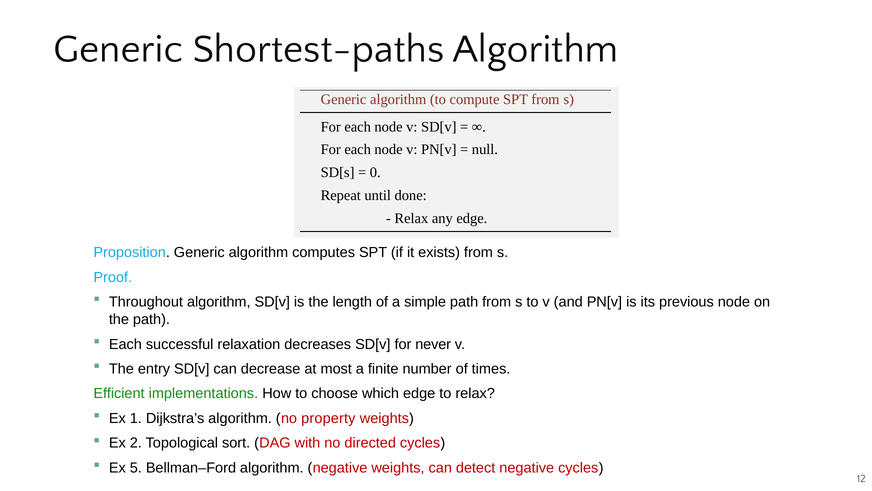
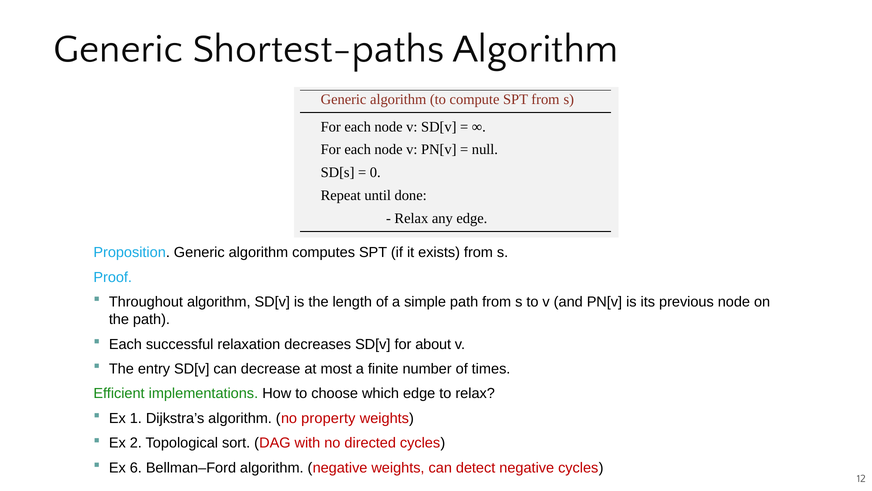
never: never -> about
5: 5 -> 6
